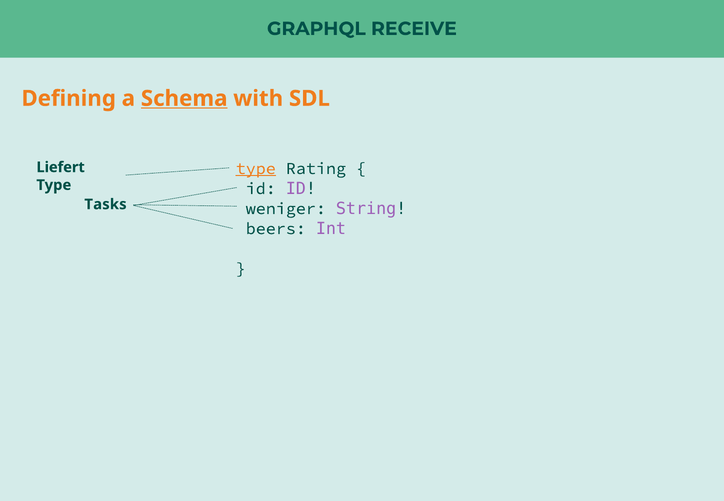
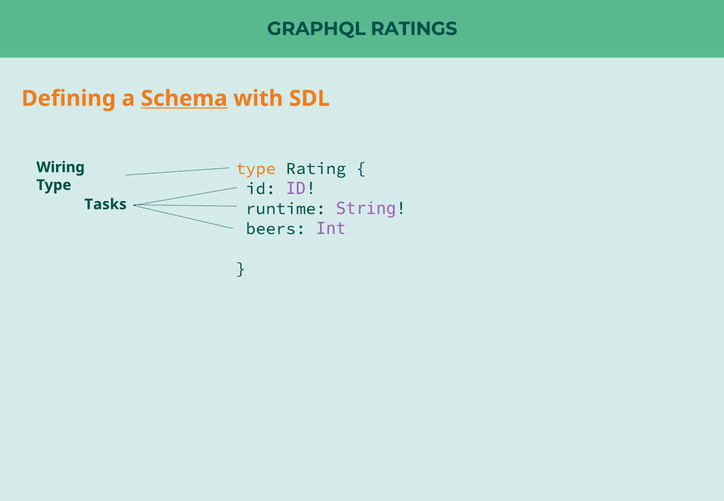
RECEIVE: RECEIVE -> RATINGS
Liefert: Liefert -> Wiring
type at (256, 169) underline: present -> none
weniger: weniger -> runtime
